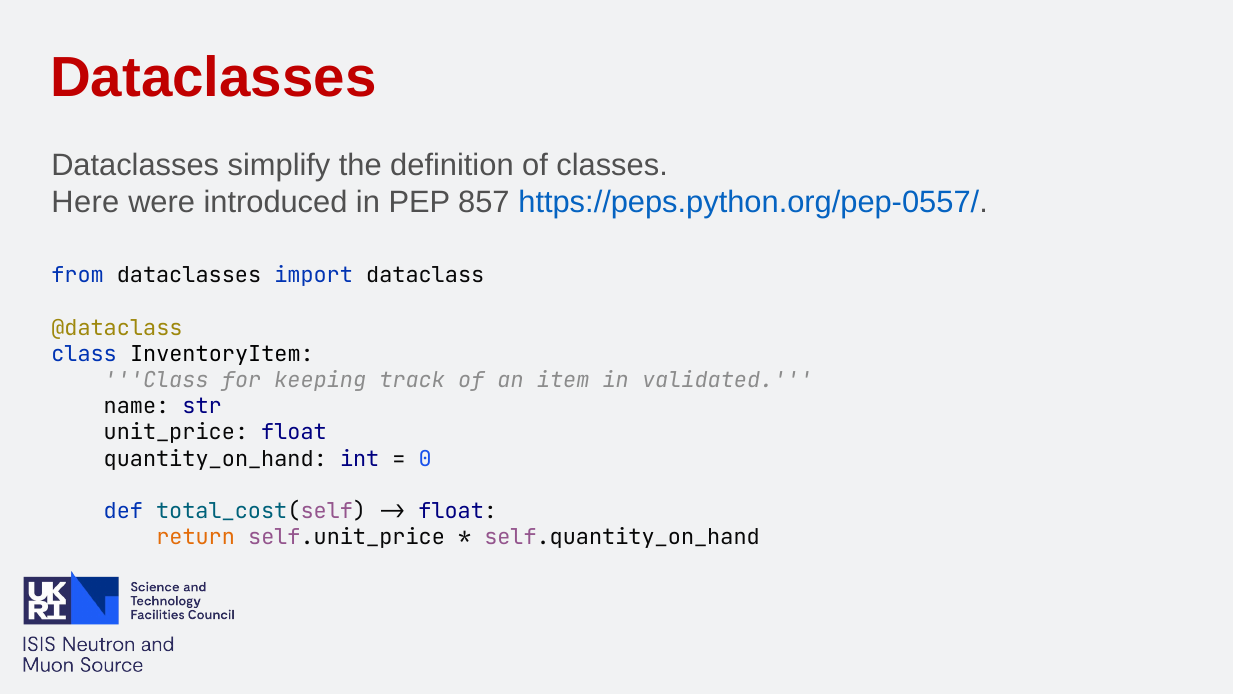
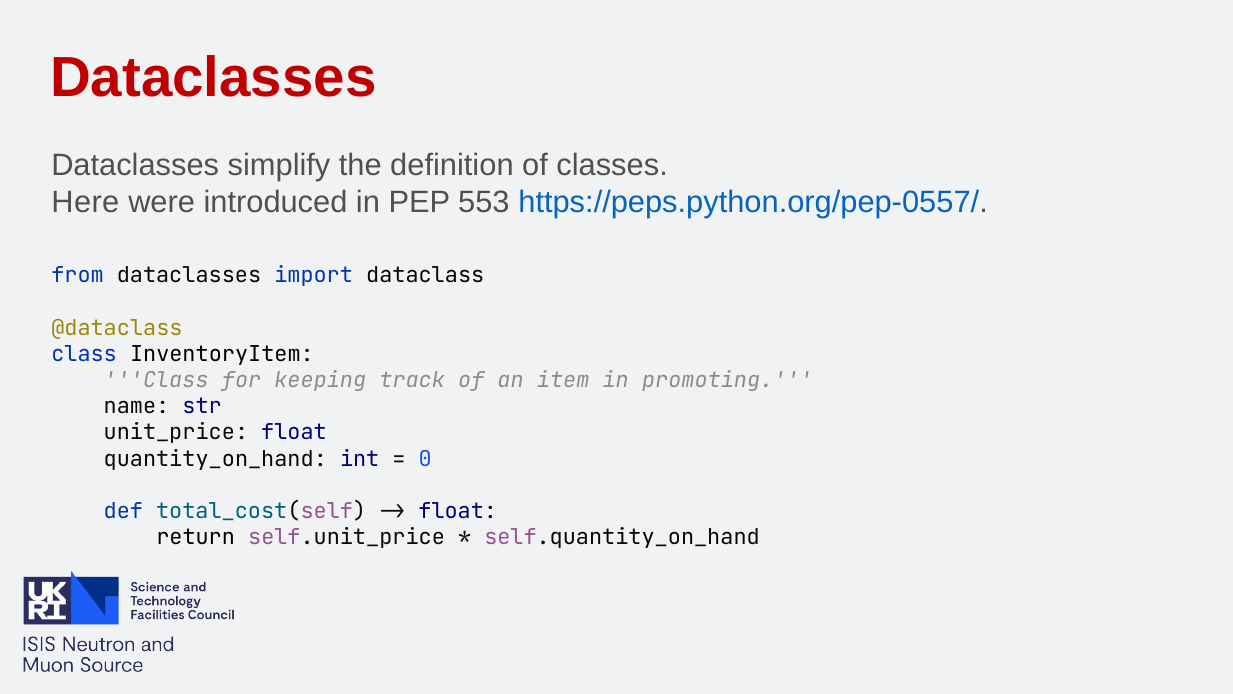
857: 857 -> 553
validated: validated -> promoting
return colour: orange -> black
